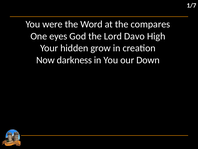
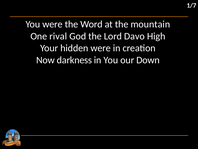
compares: compares -> mountain
eyes: eyes -> rival
hidden grow: grow -> were
